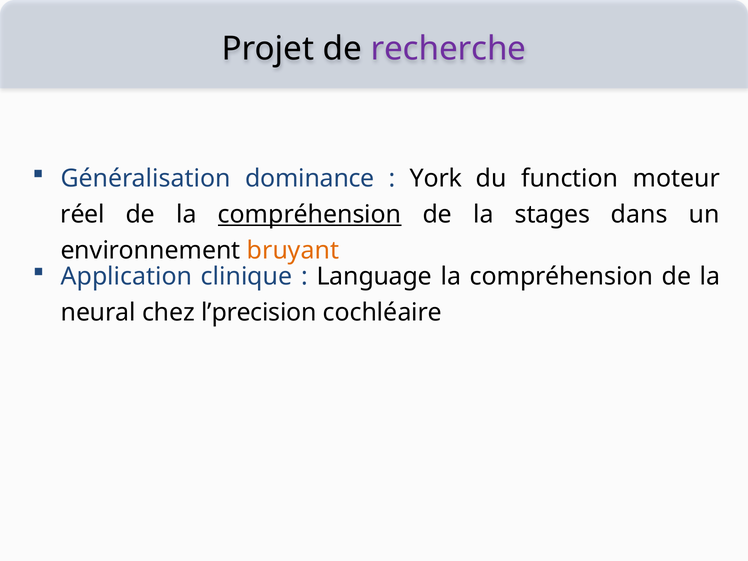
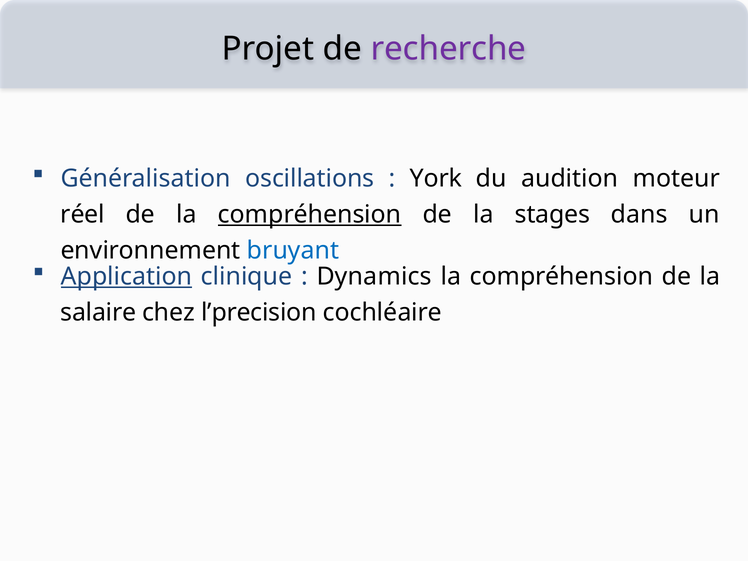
dominance: dominance -> oscillations
function: function -> audition
bruyant colour: orange -> blue
Application underline: none -> present
Language: Language -> Dynamics
neural: neural -> salaire
